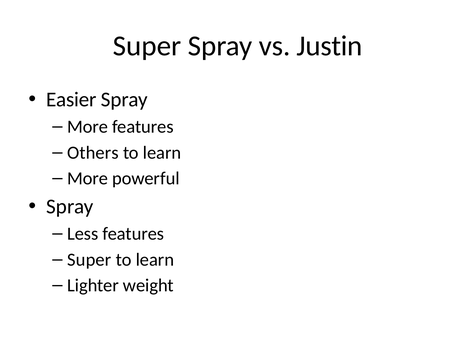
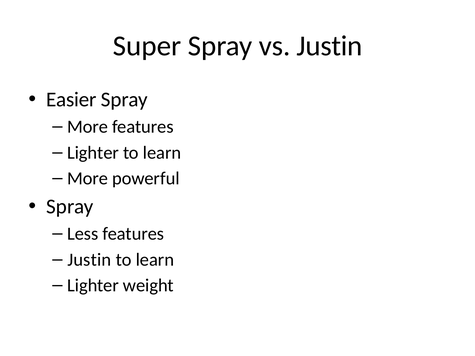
Others at (93, 153): Others -> Lighter
Super at (89, 260): Super -> Justin
